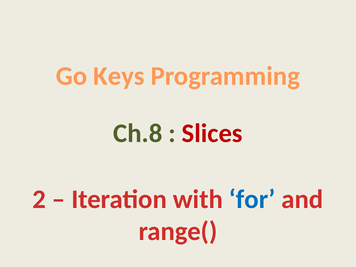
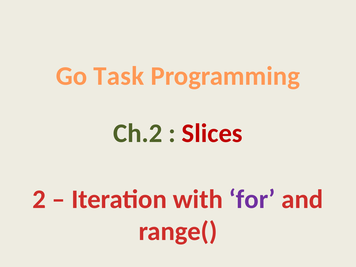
Keys: Keys -> Task
Ch.8: Ch.8 -> Ch.2
for colour: blue -> purple
